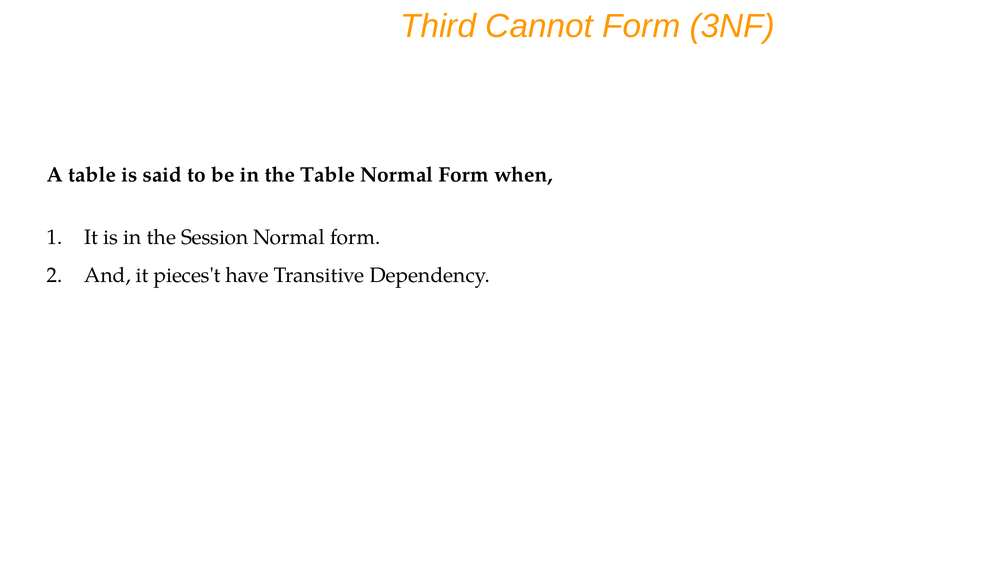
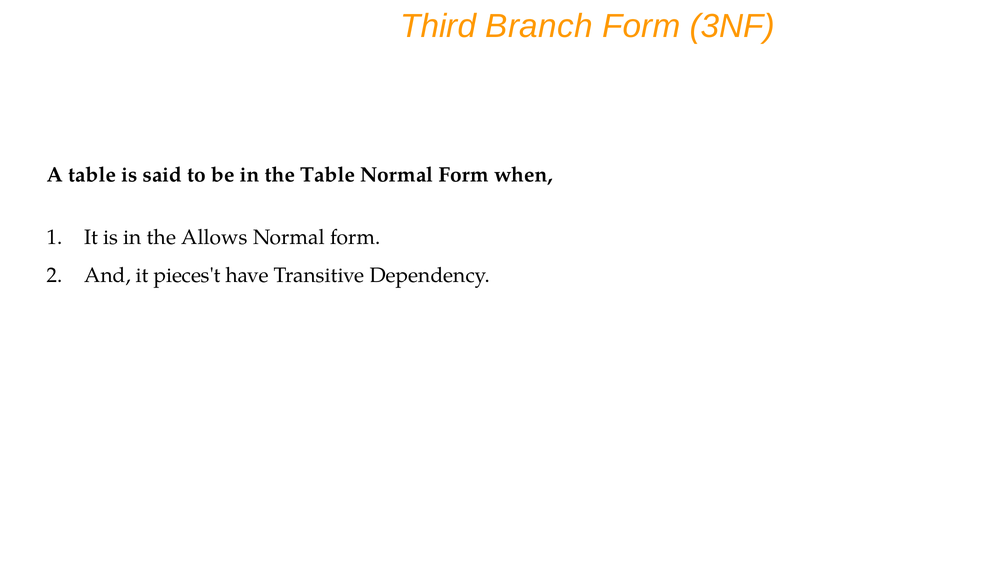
Cannot: Cannot -> Branch
Session: Session -> Allows
